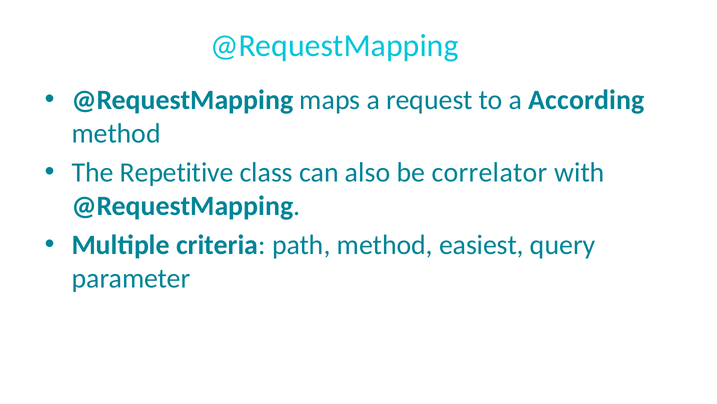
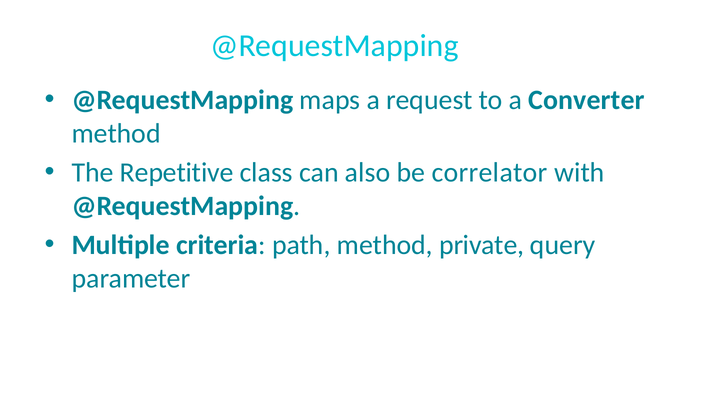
According: According -> Converter
easiest: easiest -> private
